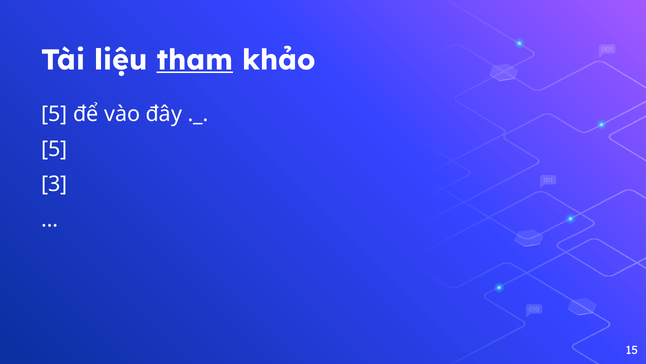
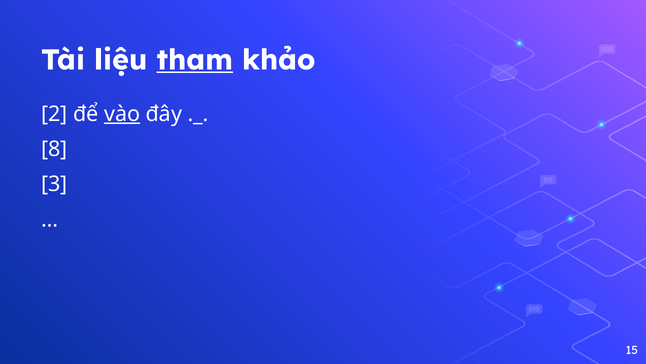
5 at (54, 114): 5 -> 2
vào underline: none -> present
5 at (54, 149): 5 -> 8
